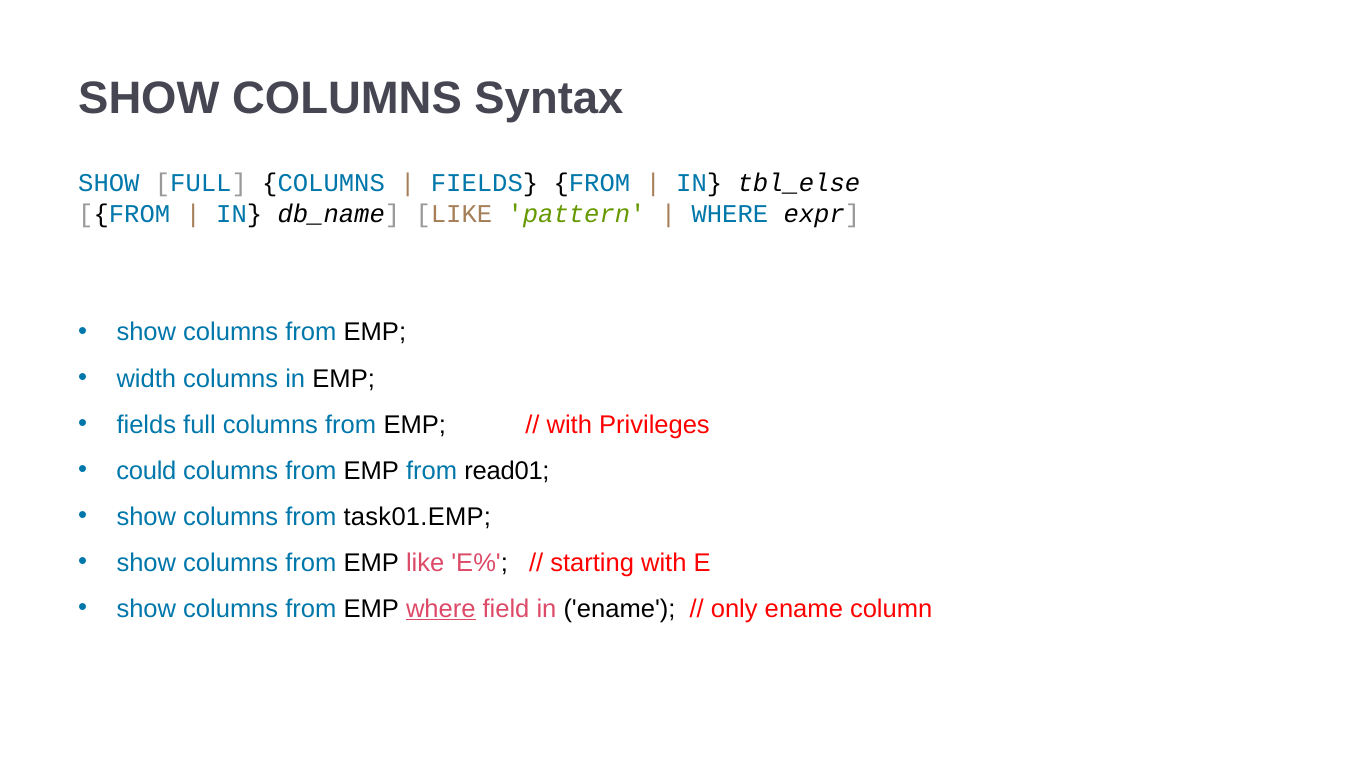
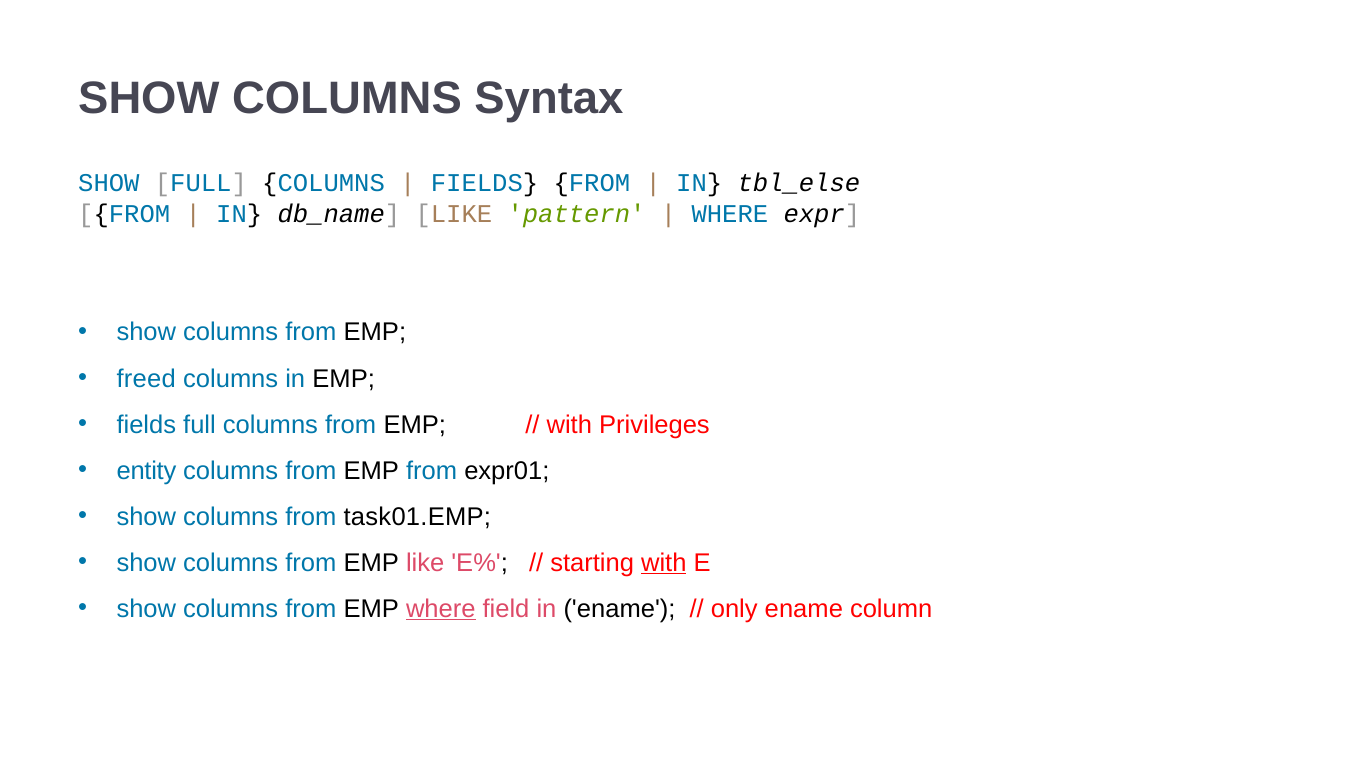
width: width -> freed
could: could -> entity
read01: read01 -> expr01
with at (664, 562) underline: none -> present
